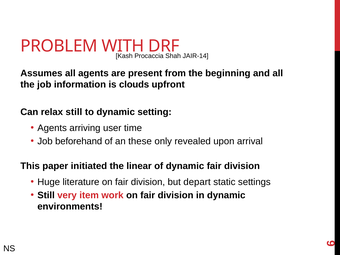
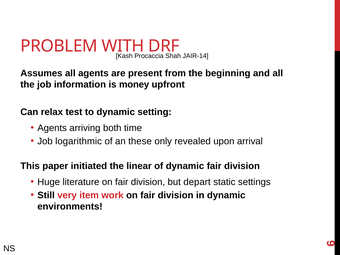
clouds: clouds -> money
relax still: still -> test
user: user -> both
beforehand: beforehand -> logarithmic
